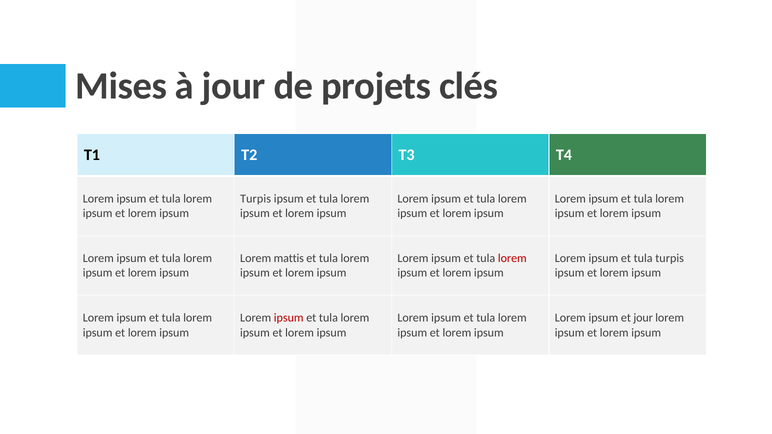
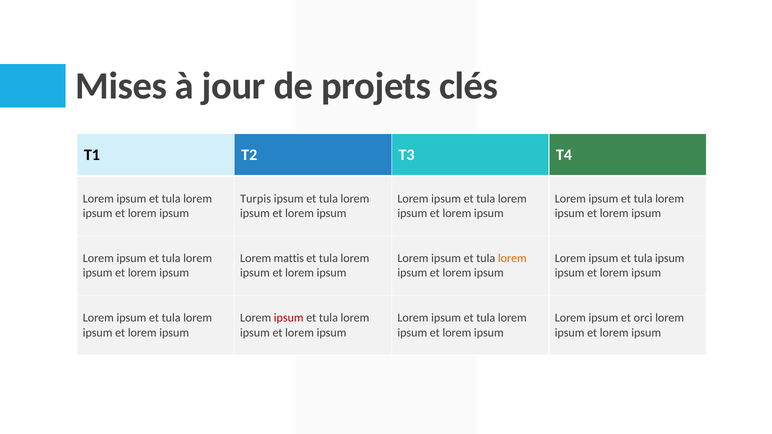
lorem at (512, 258) colour: red -> orange
tula turpis: turpis -> ipsum
et jour: jour -> orci
